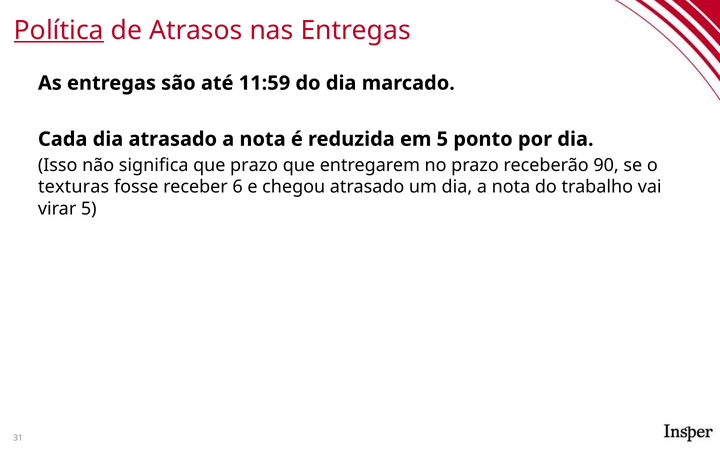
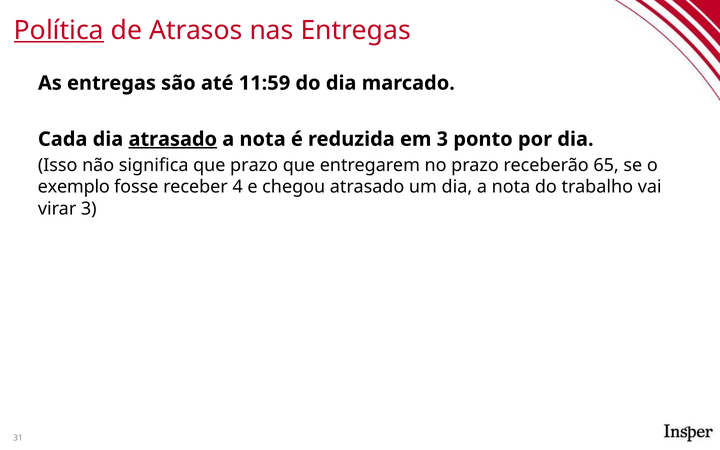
atrasado at (173, 139) underline: none -> present
em 5: 5 -> 3
90: 90 -> 65
texturas: texturas -> exemplo
6: 6 -> 4
virar 5: 5 -> 3
